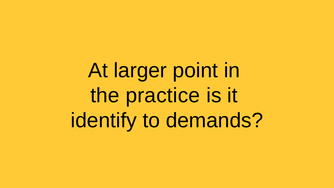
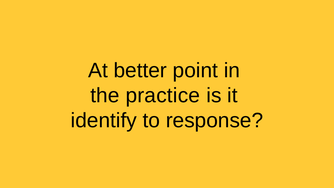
larger: larger -> better
demands: demands -> response
